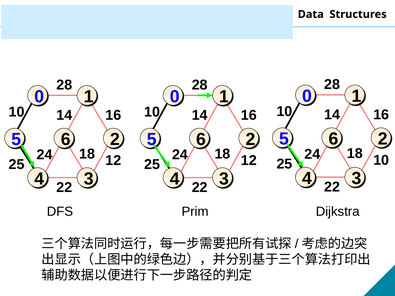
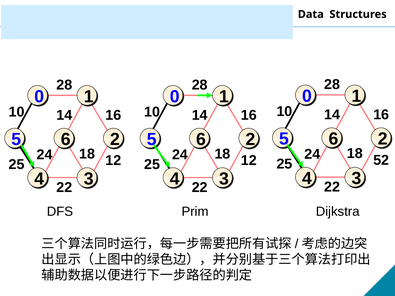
18 10: 10 -> 52
